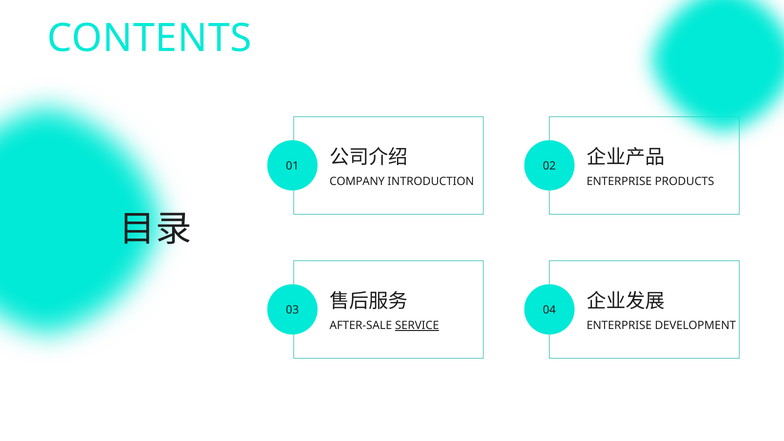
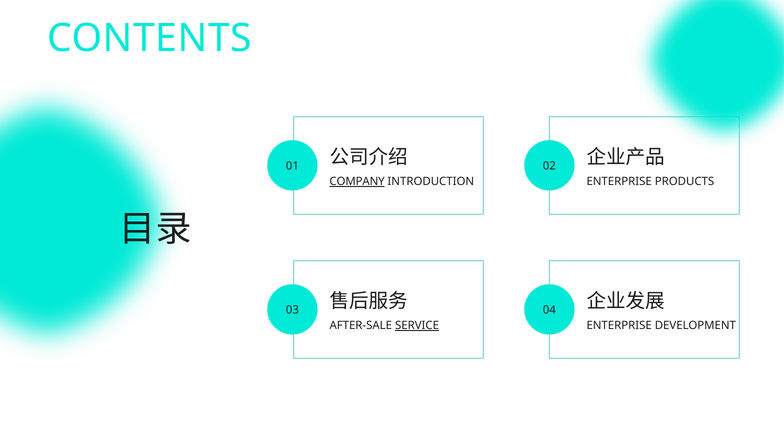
COMPANY underline: none -> present
